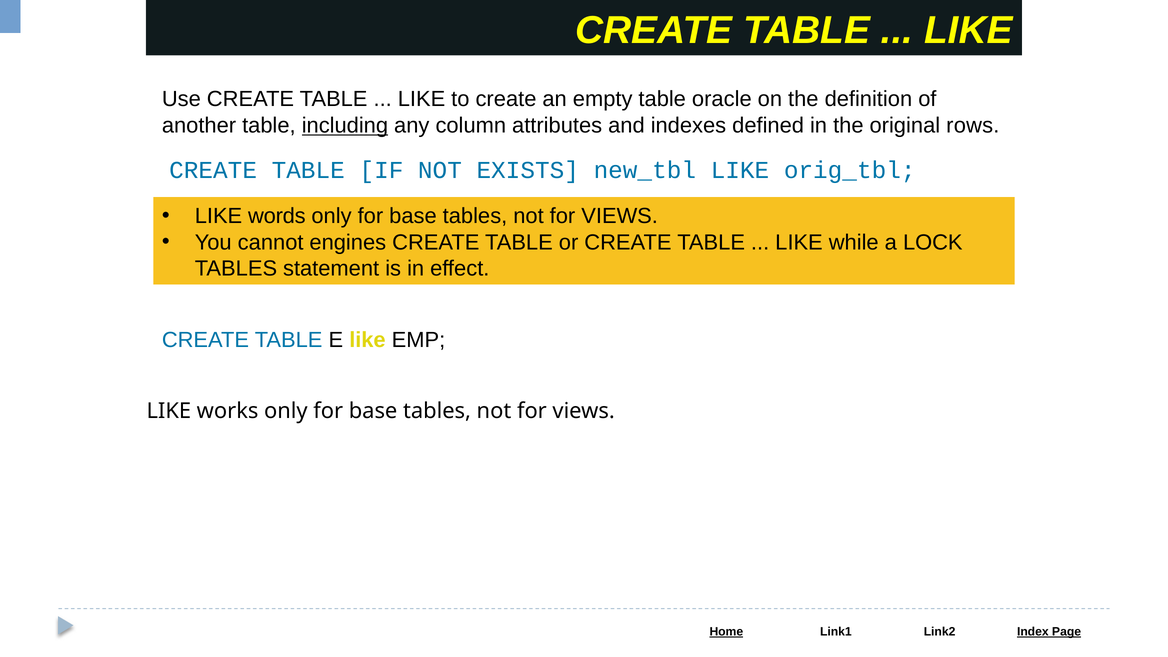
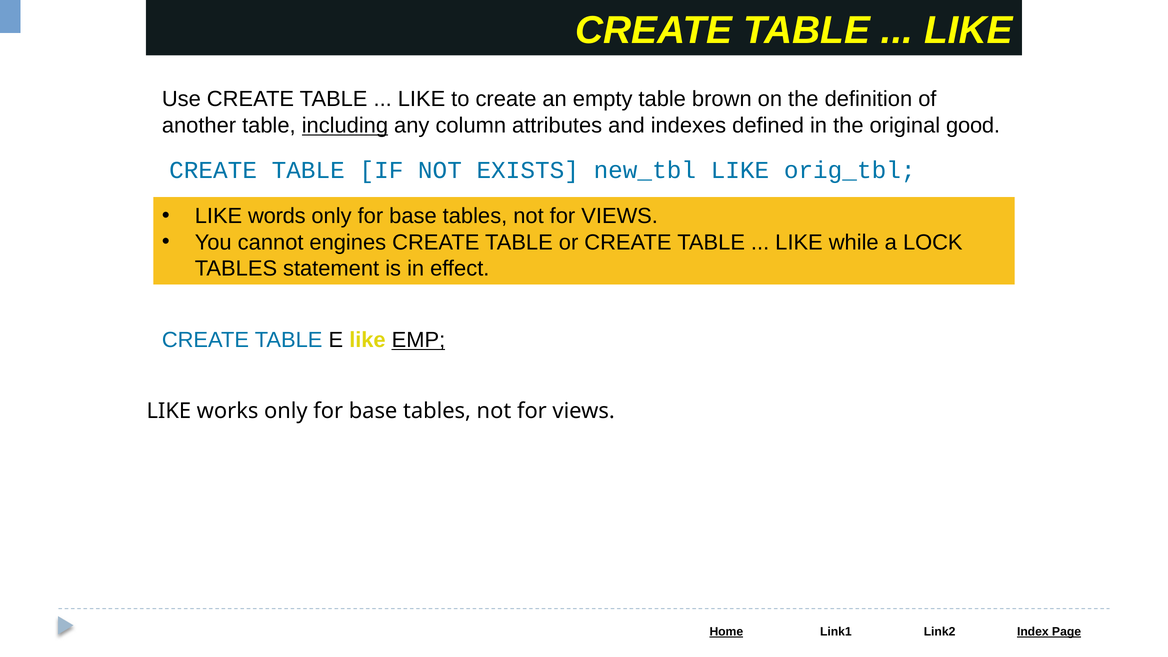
oracle: oracle -> brown
rows: rows -> good
EMP underline: none -> present
